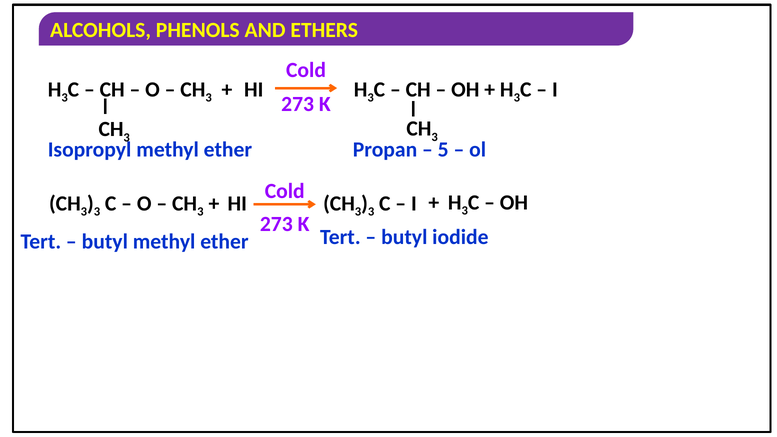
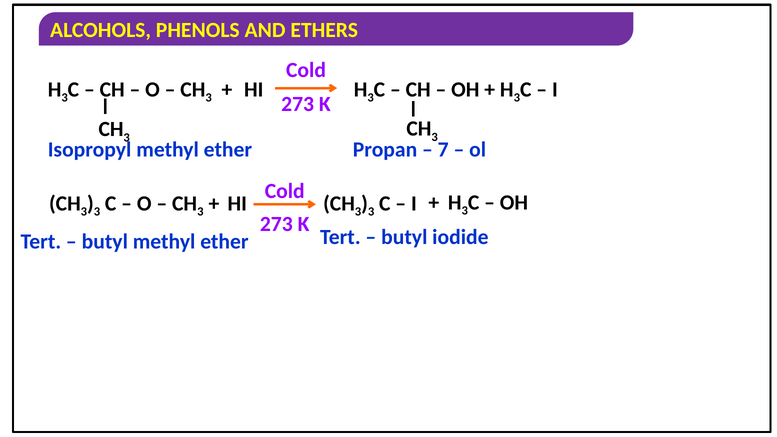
5: 5 -> 7
